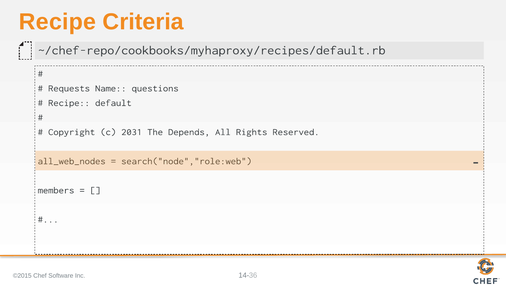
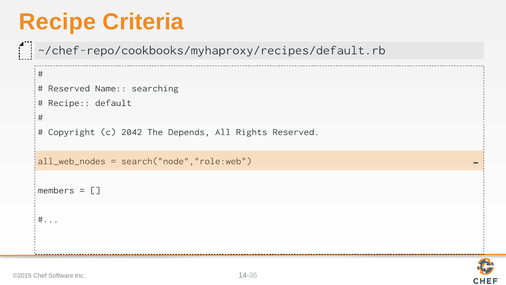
Requests at (69, 88): Requests -> Reserved
questions: questions -> searching
2031: 2031 -> 2042
